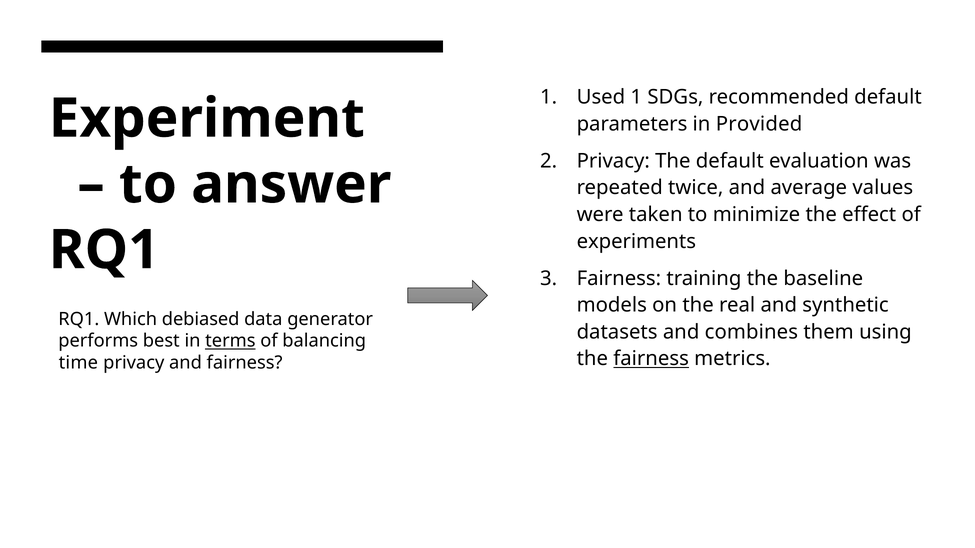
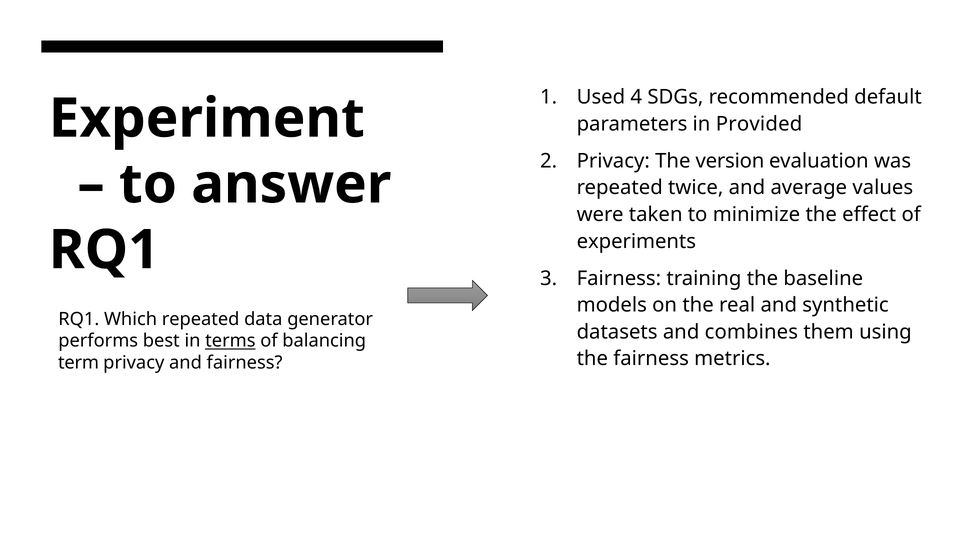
Used 1: 1 -> 4
The default: default -> version
Which debiased: debiased -> repeated
fairness at (651, 359) underline: present -> none
time: time -> term
